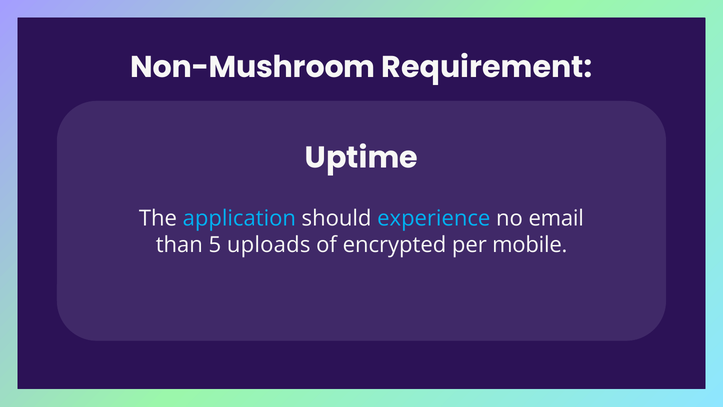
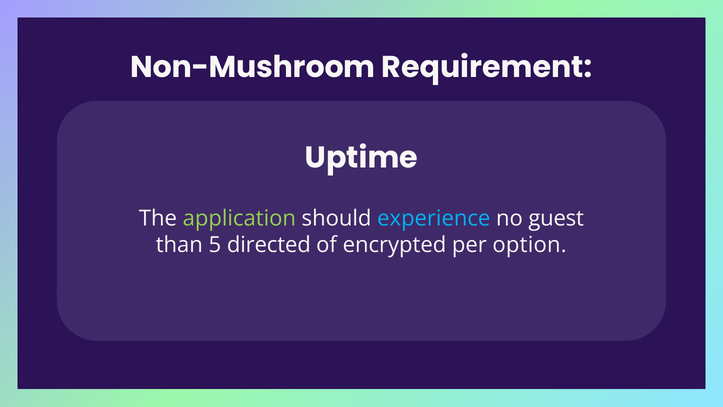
application colour: light blue -> light green
email: email -> guest
uploads: uploads -> directed
mobile: mobile -> option
